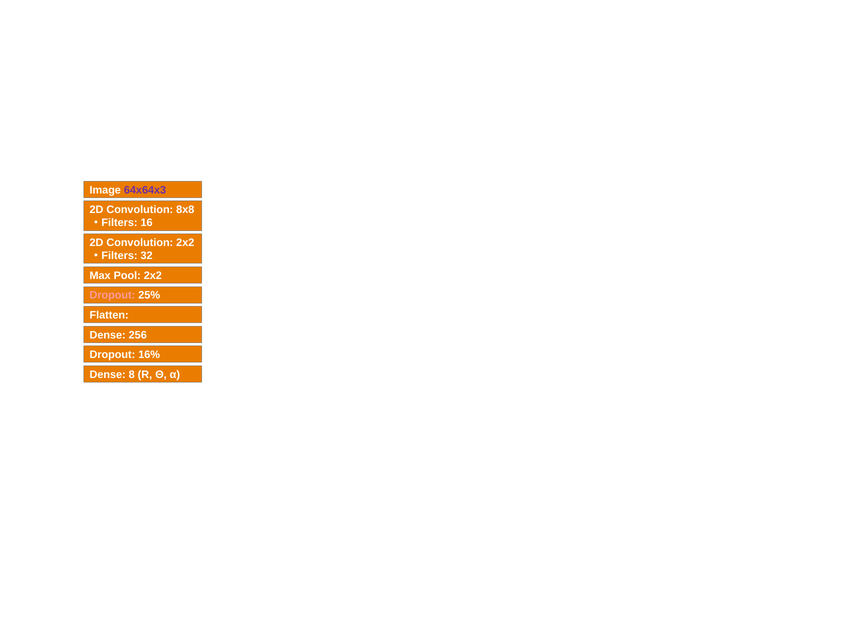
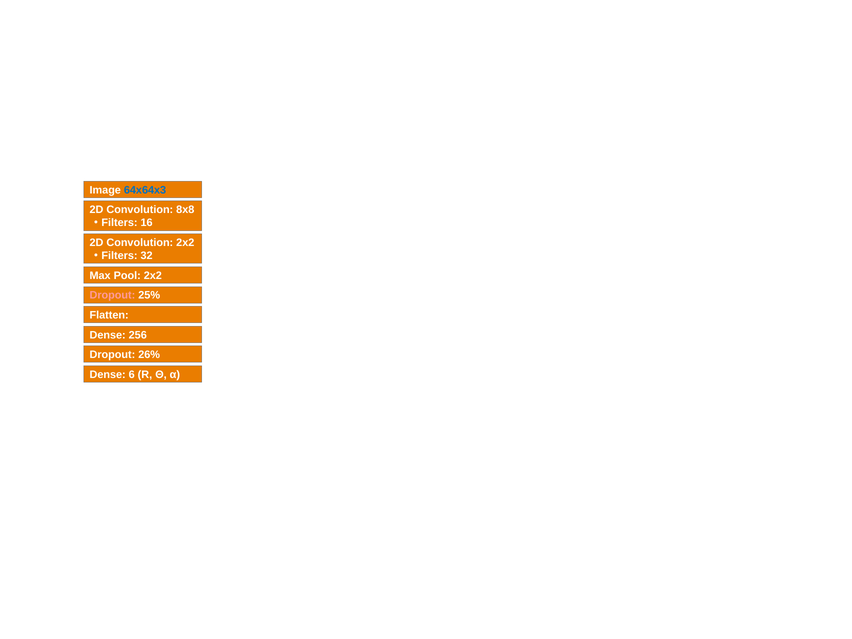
64x64x3 colour: purple -> blue
16%: 16% -> 26%
8: 8 -> 6
